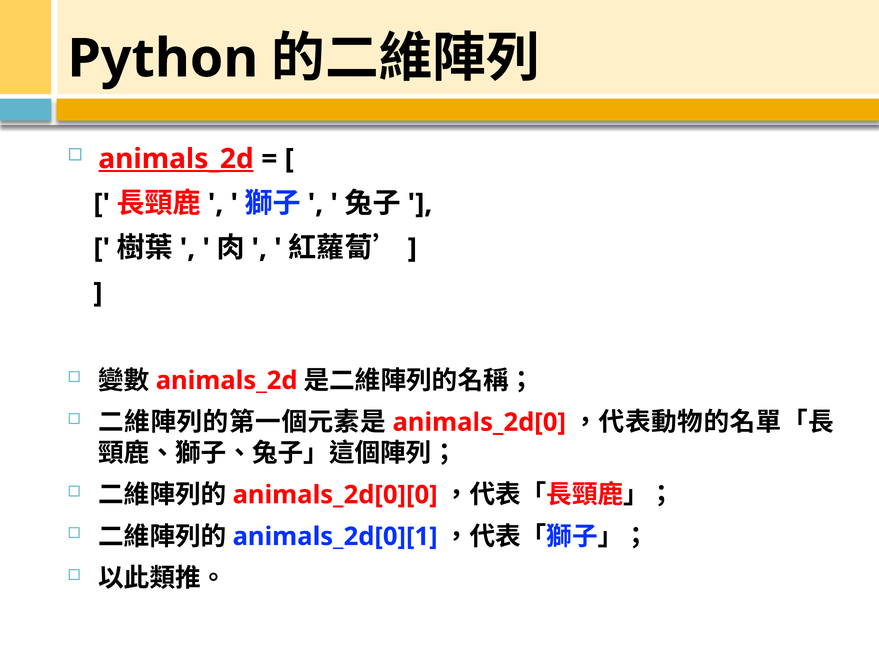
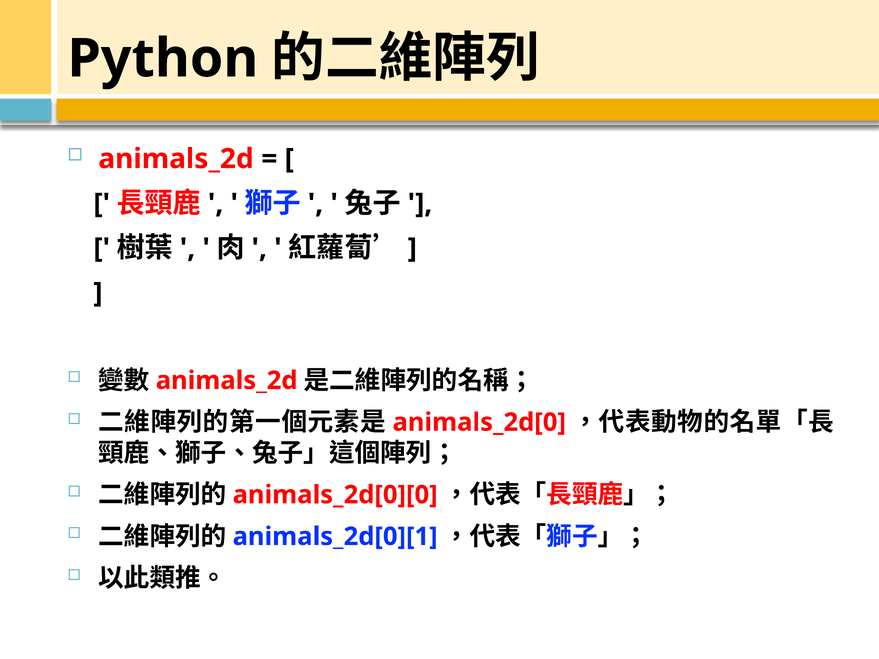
animals_2d at (176, 159) underline: present -> none
